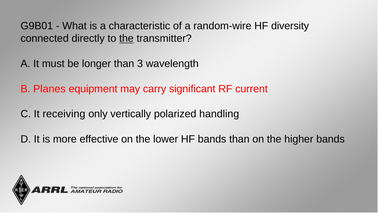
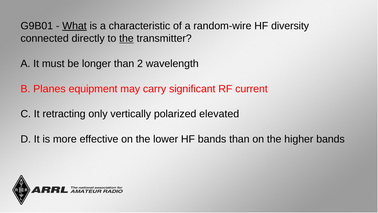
What underline: none -> present
3: 3 -> 2
receiving: receiving -> retracting
handling: handling -> elevated
